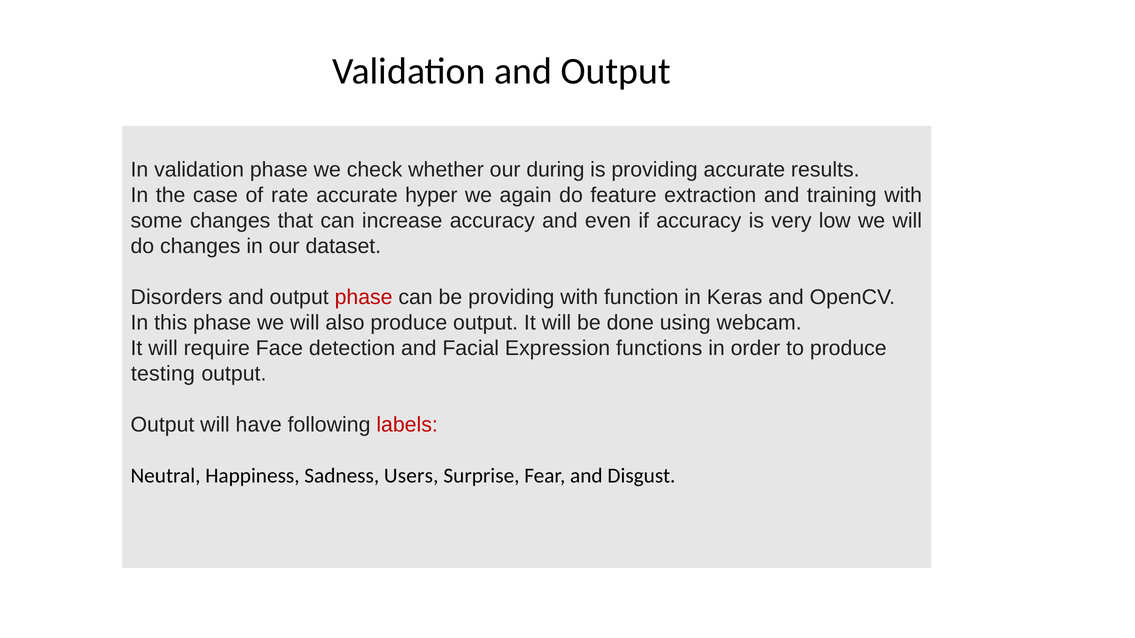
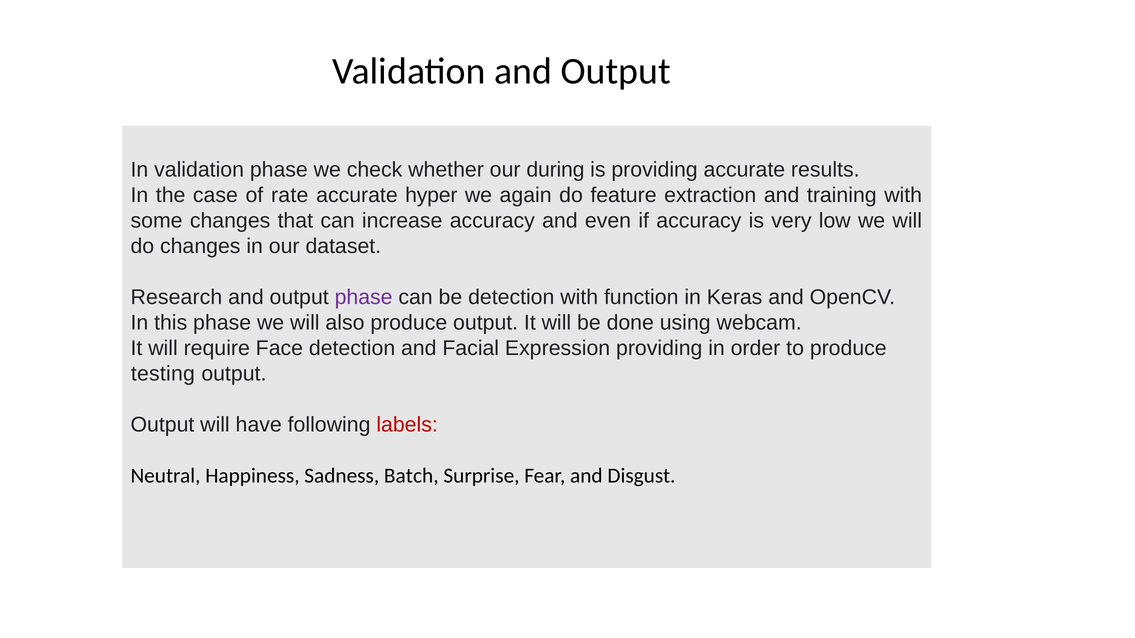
Disorders: Disorders -> Research
phase at (364, 298) colour: red -> purple
be providing: providing -> detection
Expression functions: functions -> providing
Users: Users -> Batch
